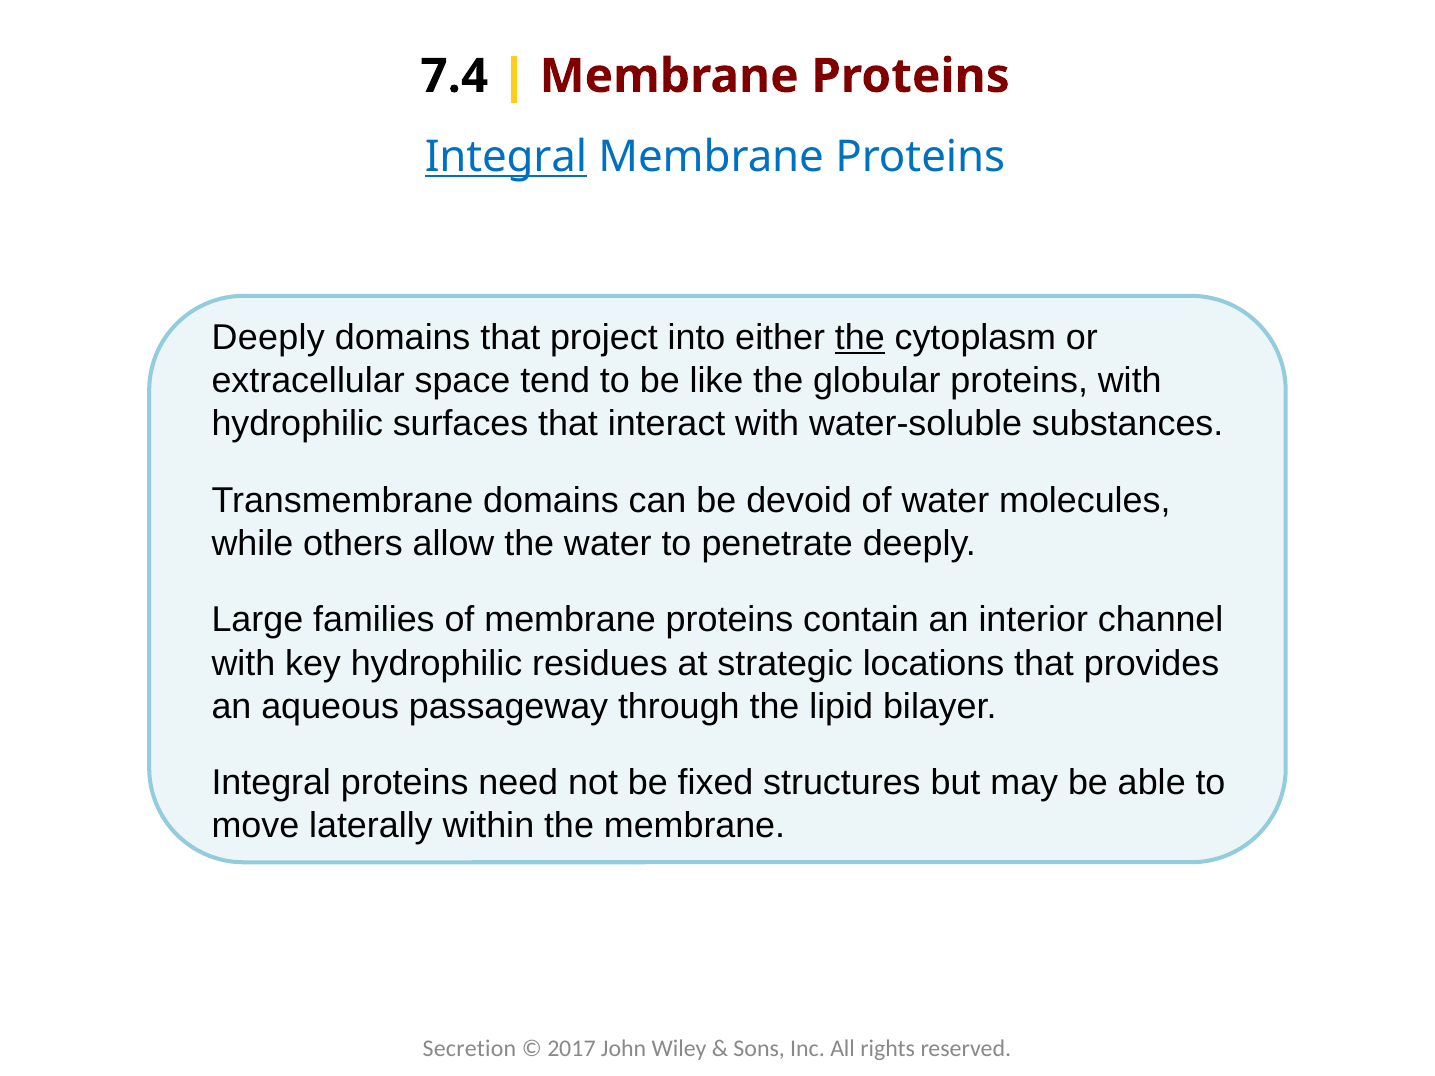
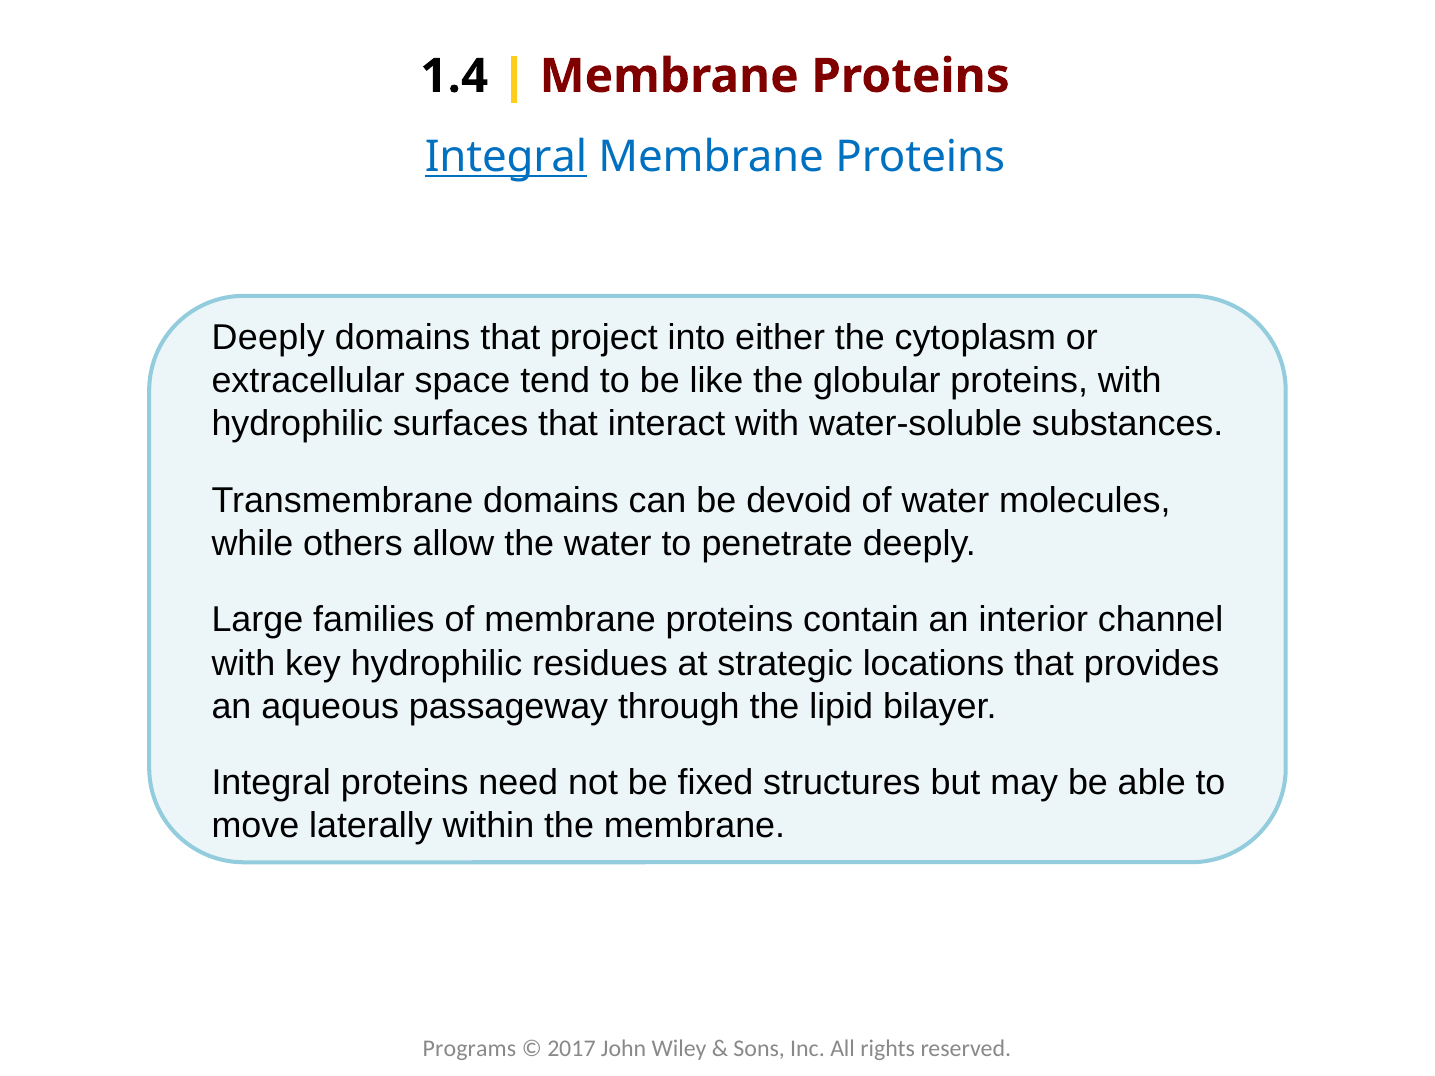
7.4: 7.4 -> 1.4
the at (860, 338) underline: present -> none
Secretion: Secretion -> Programs
